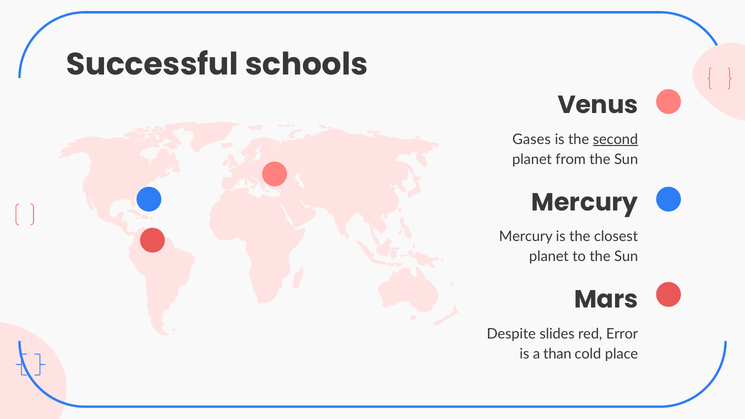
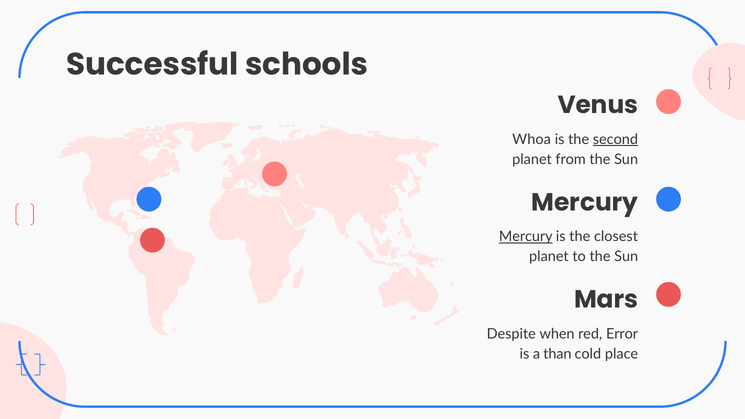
Gases: Gases -> Whoa
Mercury at (526, 237) underline: none -> present
slides: slides -> when
